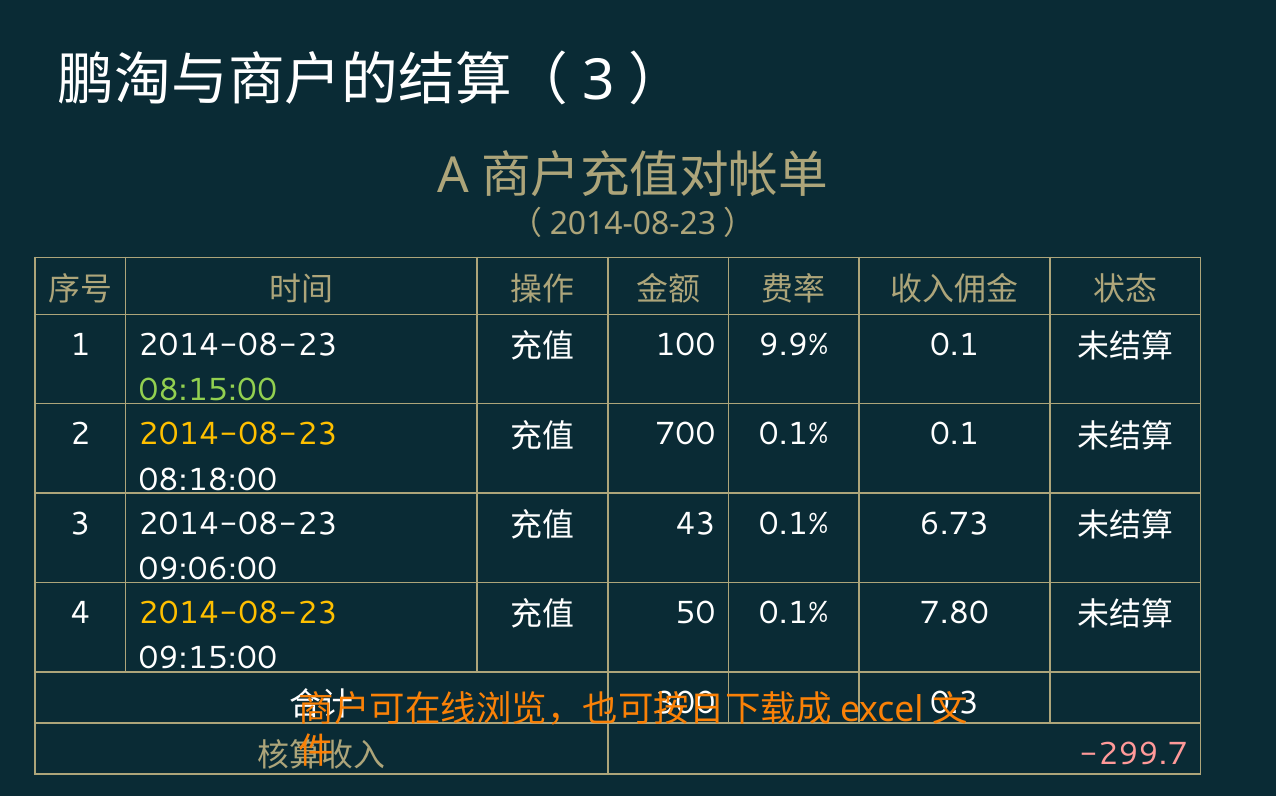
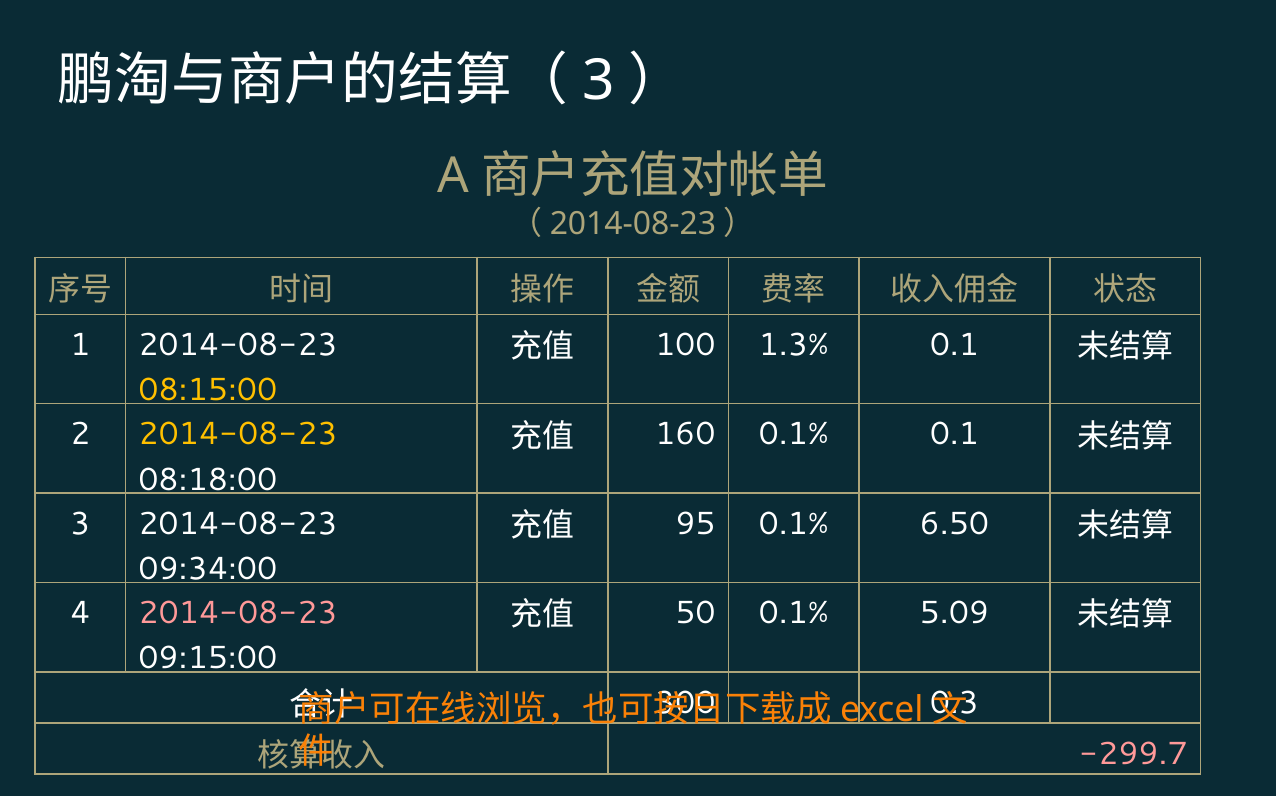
9.9%: 9.9% -> 1.3%
08:15:00 colour: light green -> yellow
700: 700 -> 160
43: 43 -> 95
6.73: 6.73 -> 6.50
09:06:00: 09:06:00 -> 09:34:00
2014-08-23 at (238, 613) colour: yellow -> pink
7.80: 7.80 -> 5.09
